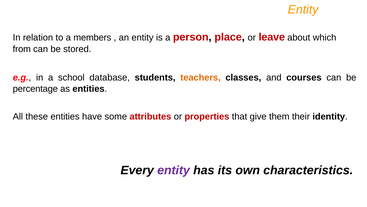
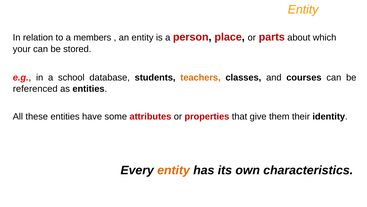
leave: leave -> parts
from: from -> your
percentage: percentage -> referenced
entity at (174, 170) colour: purple -> orange
